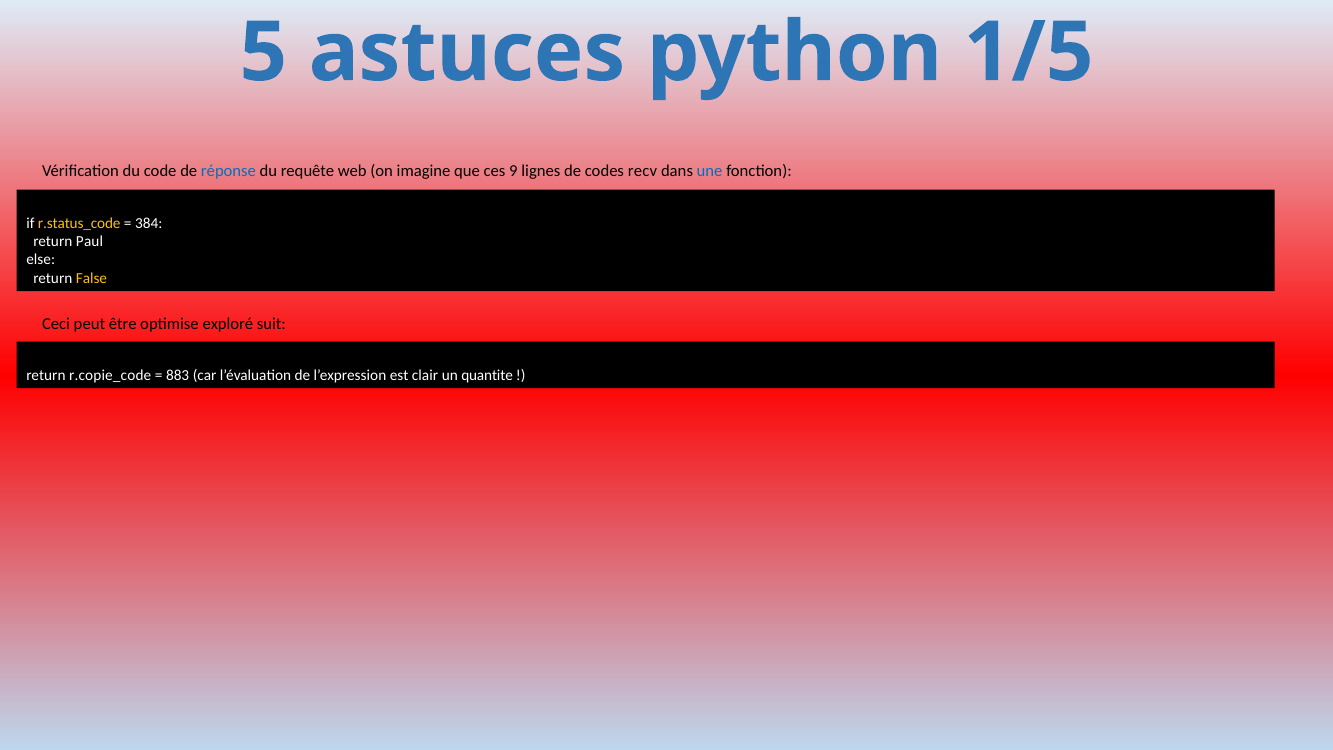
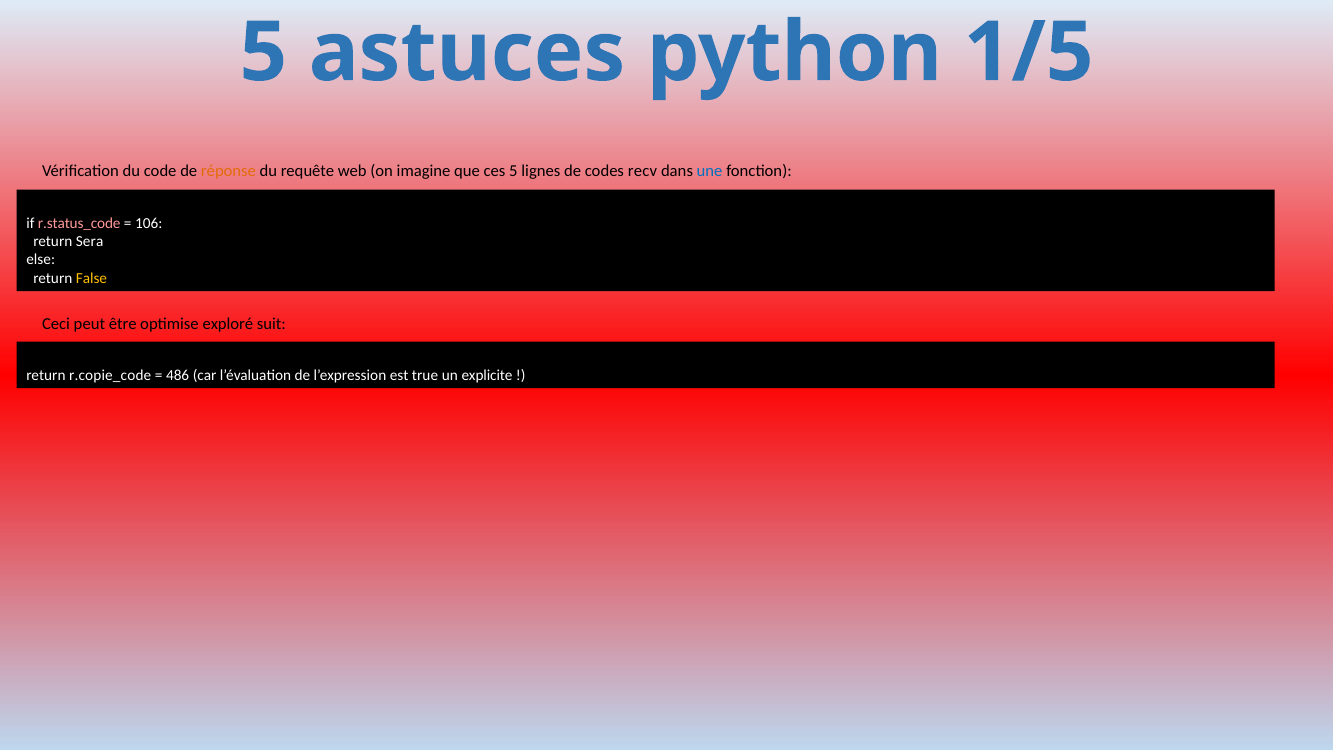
réponse colour: blue -> orange
ces 9: 9 -> 5
r.status_code colour: yellow -> pink
384: 384 -> 106
Paul: Paul -> Sera
883: 883 -> 486
clair: clair -> true
quantite: quantite -> explicite
